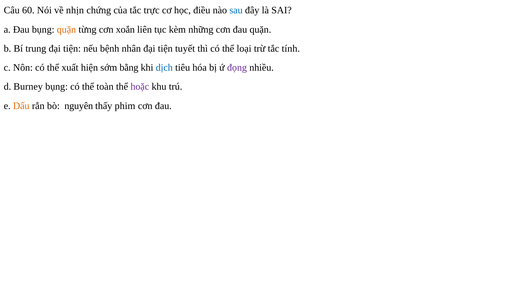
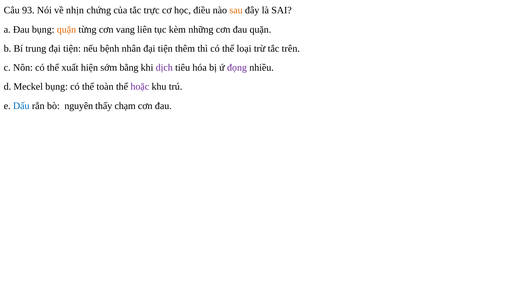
60: 60 -> 93
sau colour: blue -> orange
xoắn: xoắn -> vang
tuyết: tuyết -> thêm
tính: tính -> trên
dịch colour: blue -> purple
Burney: Burney -> Meckel
Dấu colour: orange -> blue
phim: phim -> chạm
